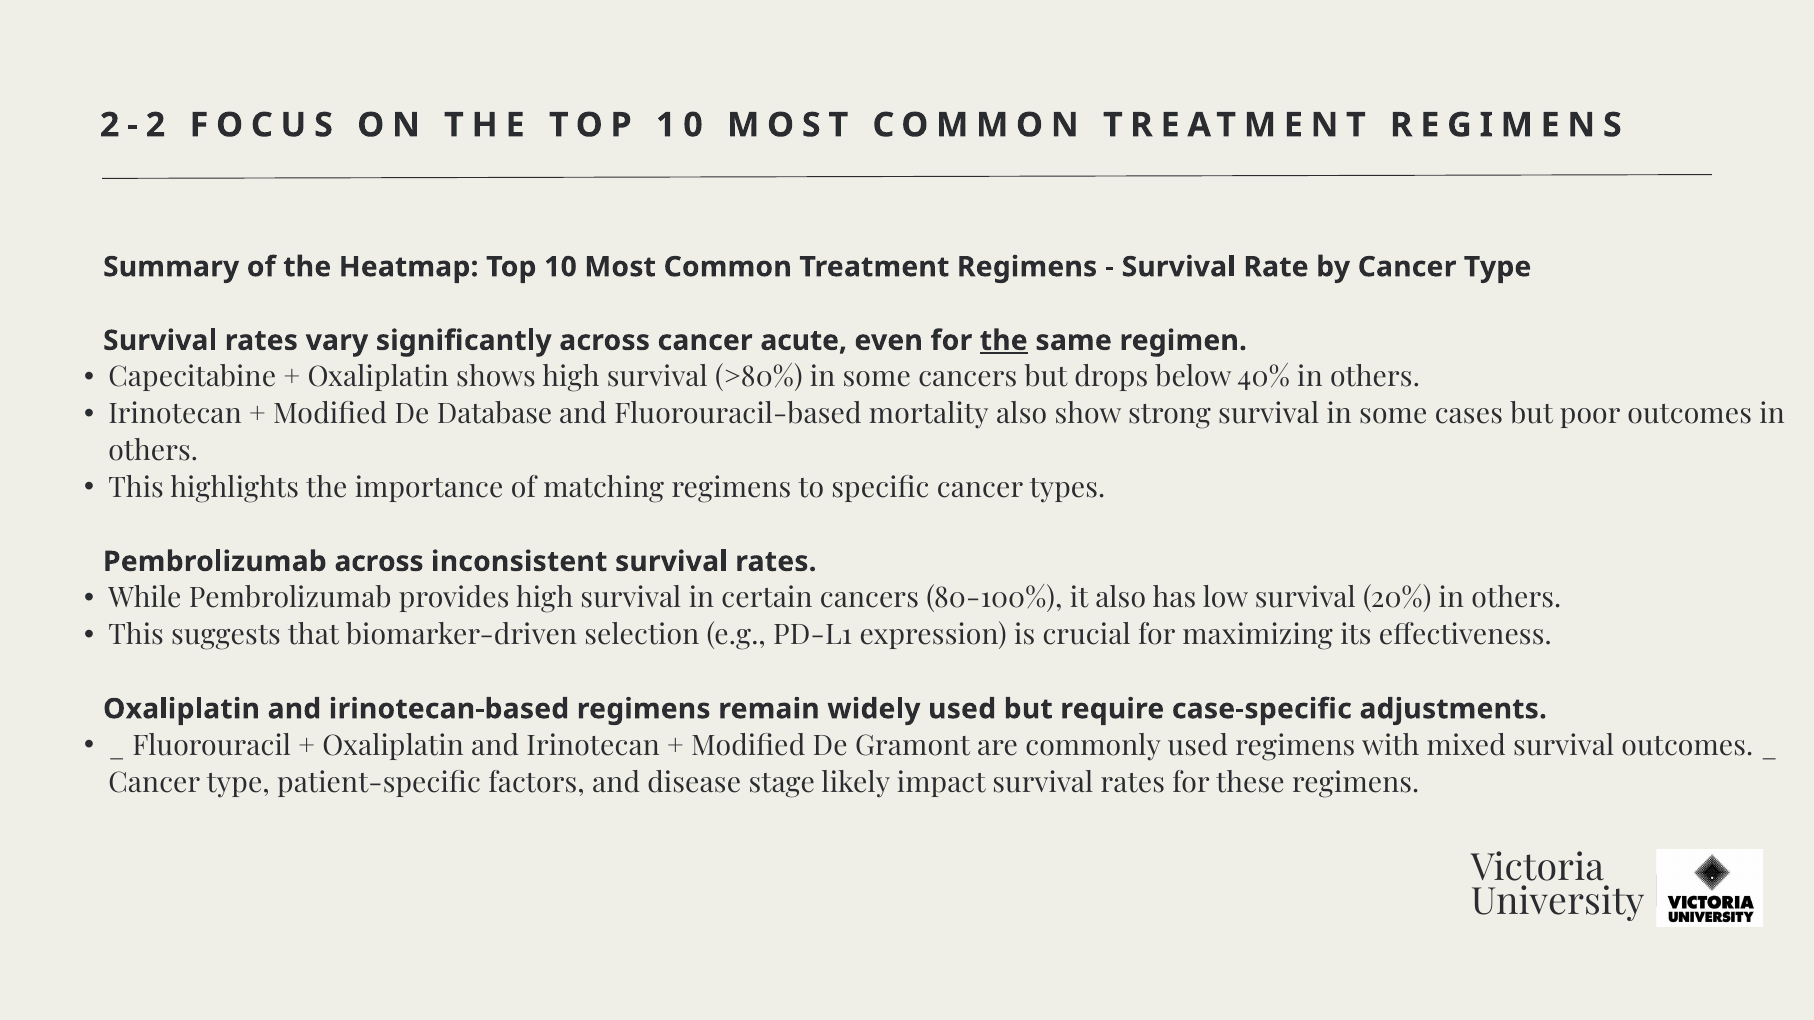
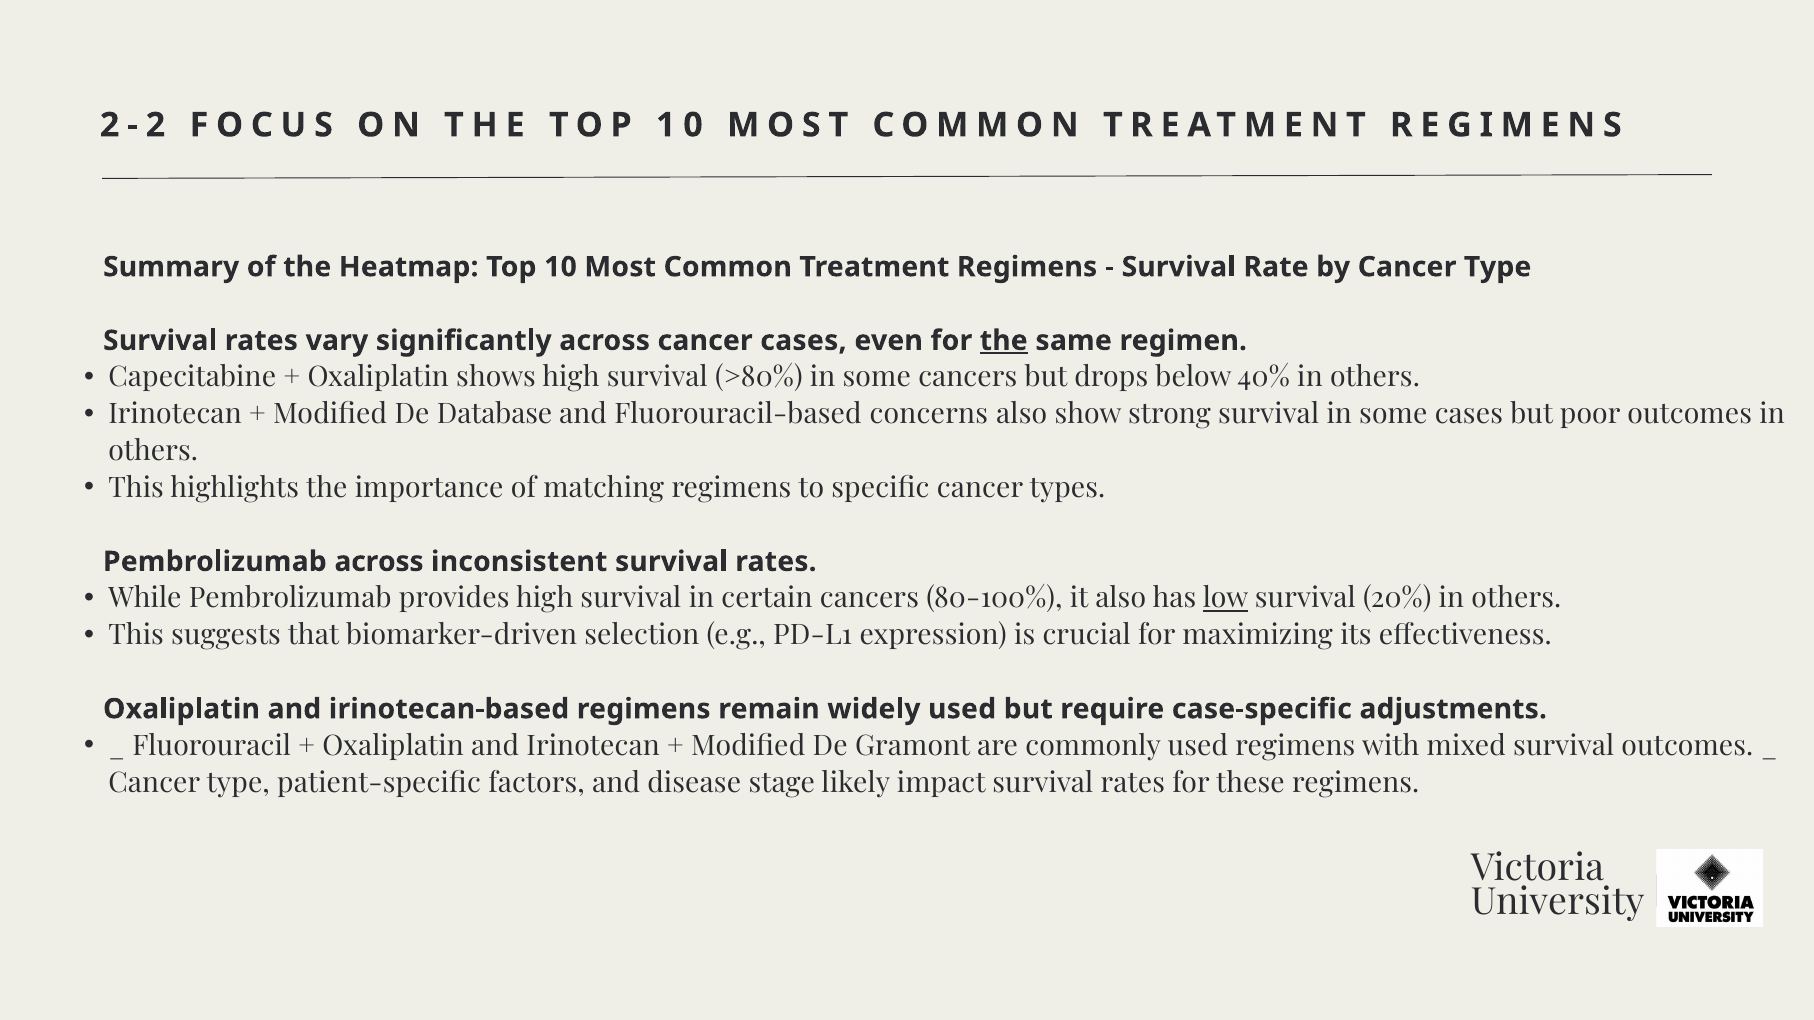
cancer acute: acute -> cases
mortality: mortality -> concerns
low underline: none -> present
